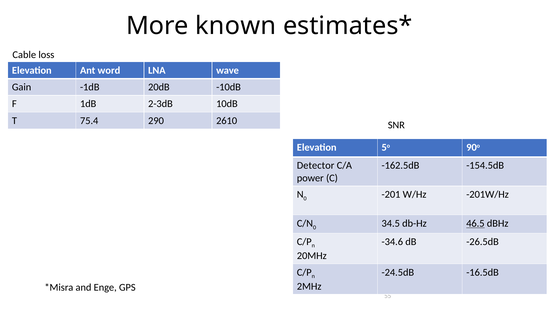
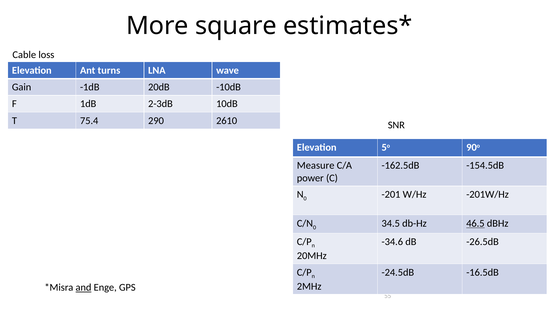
known: known -> square
word: word -> turns
Detector: Detector -> Measure
and underline: none -> present
